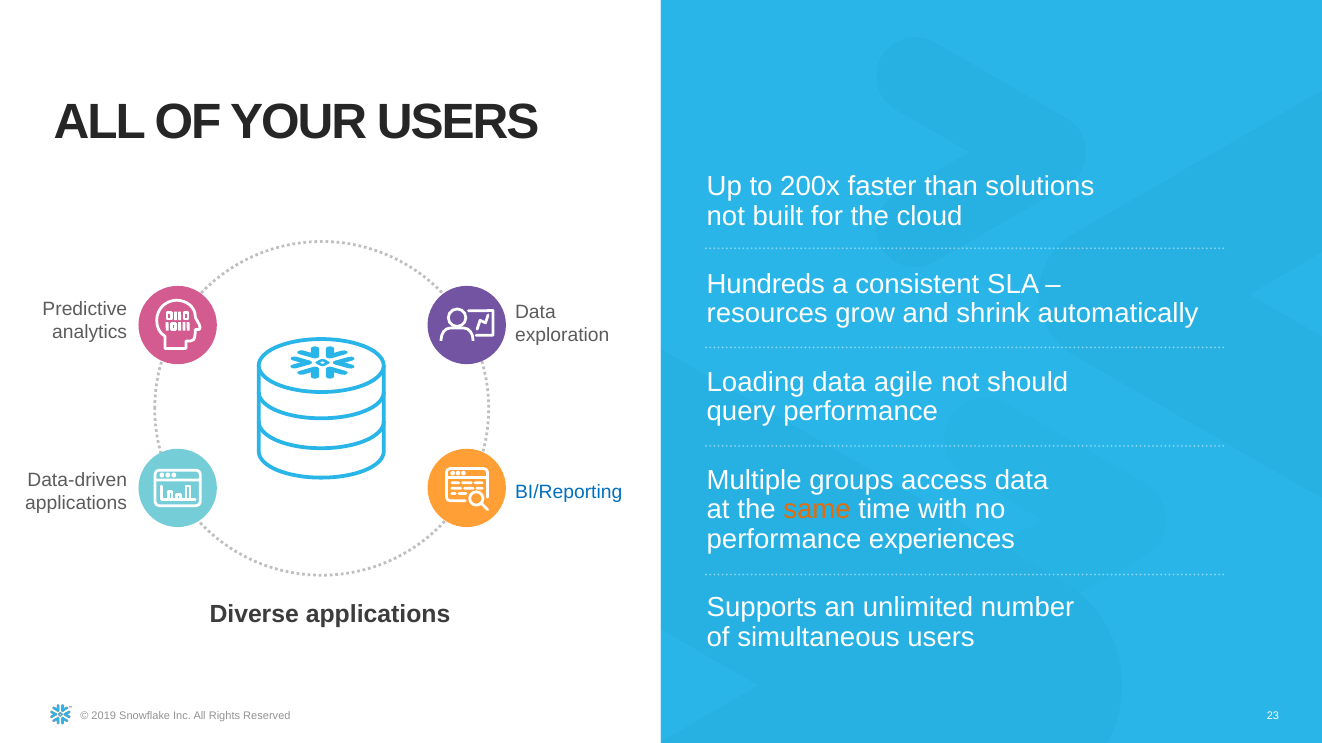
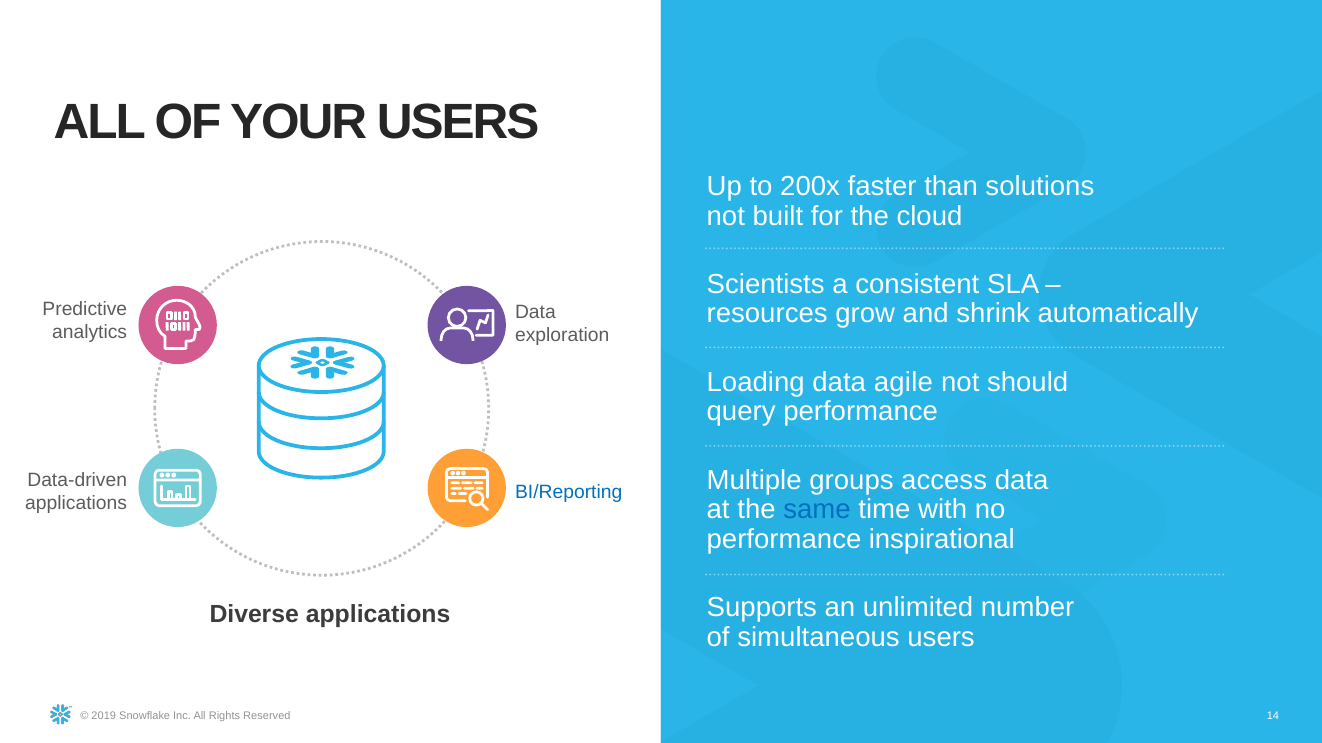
Hundreds: Hundreds -> Scientists
same colour: orange -> blue
experiences: experiences -> inspirational
23: 23 -> 14
